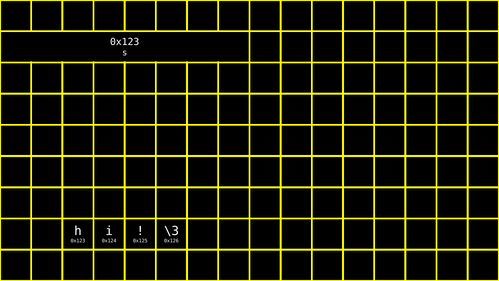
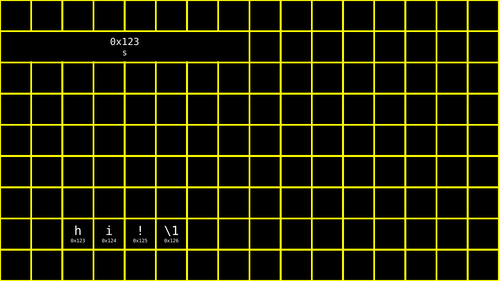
\3: \3 -> \1
